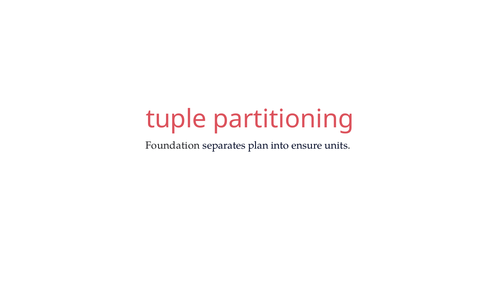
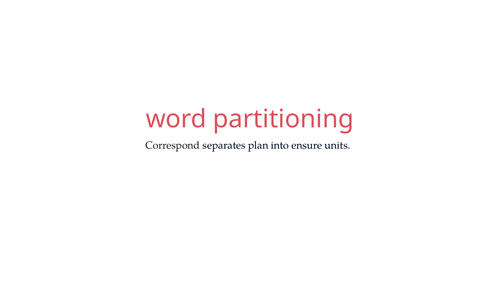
tuple: tuple -> word
Foundation: Foundation -> Correspond
